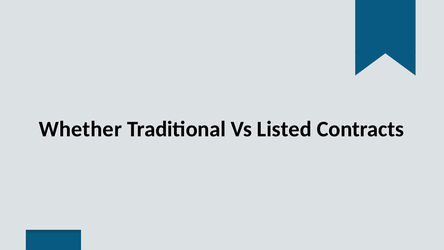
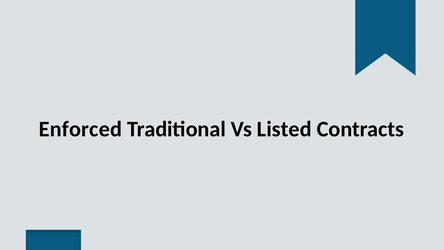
Whether: Whether -> Enforced
